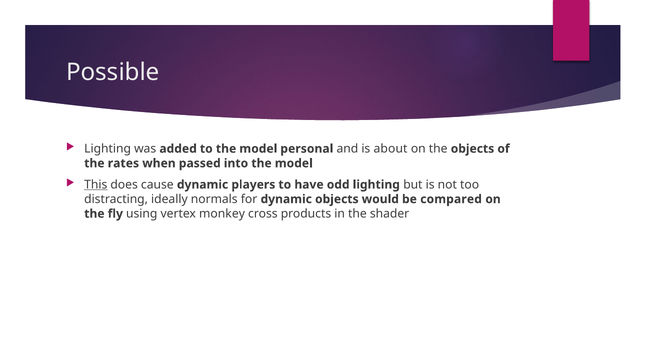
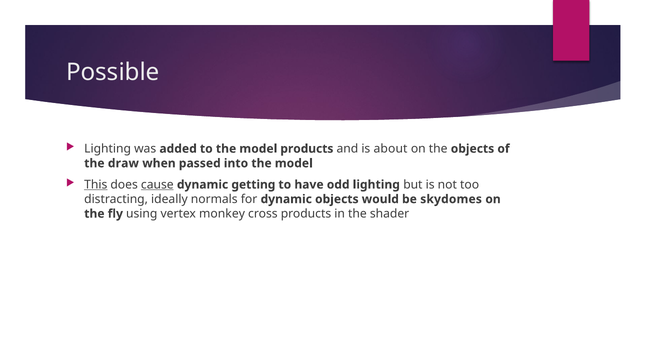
model personal: personal -> products
rates: rates -> draw
cause underline: none -> present
players: players -> getting
compared: compared -> skydomes
